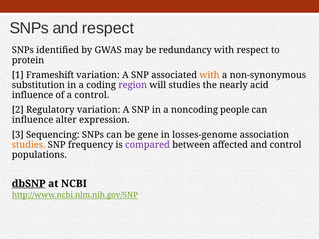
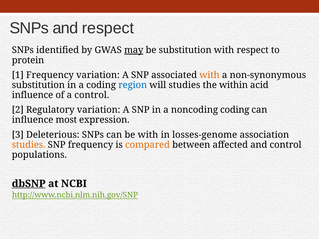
may underline: none -> present
be redundancy: redundancy -> substitution
1 Frameshift: Frameshift -> Frequency
region colour: purple -> blue
nearly: nearly -> within
noncoding people: people -> coding
alter: alter -> most
Sequencing: Sequencing -> Deleterious
be gene: gene -> with
compared colour: purple -> orange
